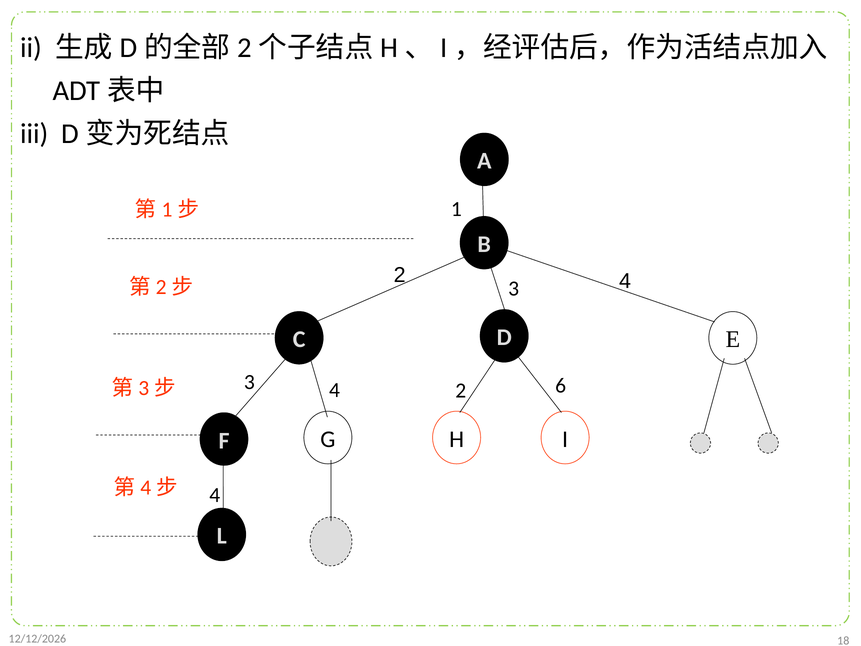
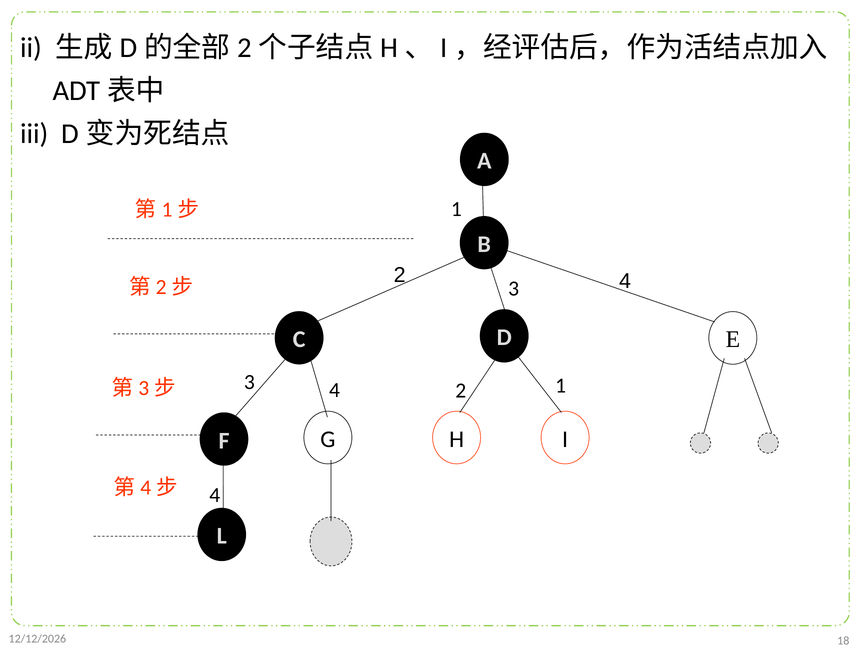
2 6: 6 -> 1
